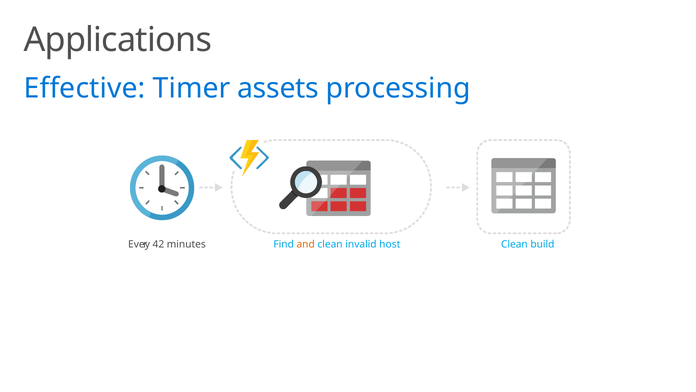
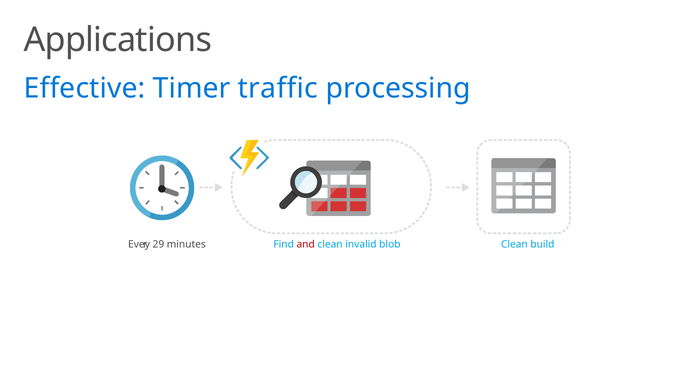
assets: assets -> traffic
42: 42 -> 29
and colour: orange -> red
host: host -> blob
